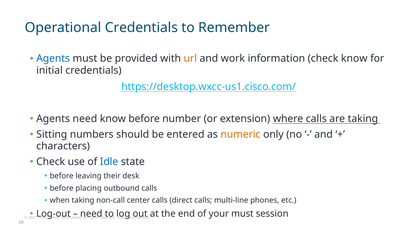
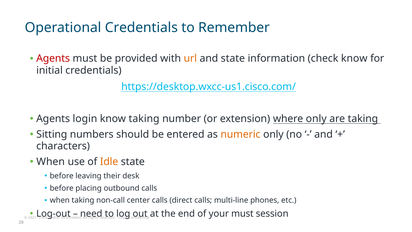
Agents at (53, 59) colour: blue -> red
and work: work -> state
Agents need: need -> login
know before: before -> taking
where calls: calls -> only
Check at (51, 162): Check -> When
Idle colour: blue -> orange
